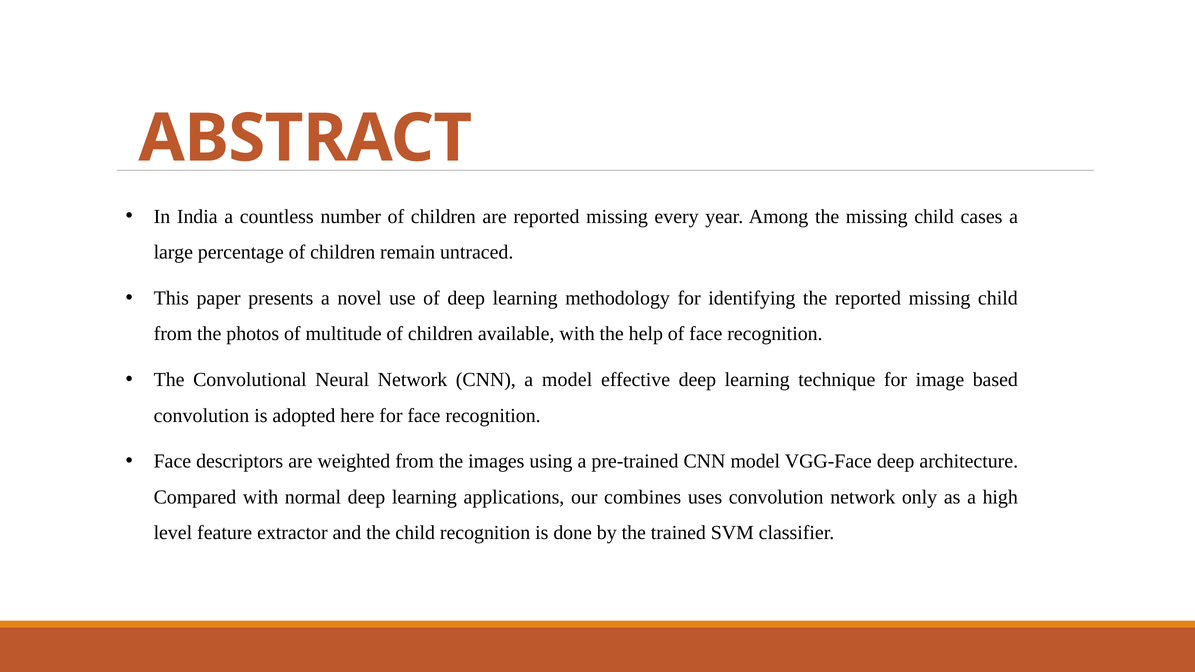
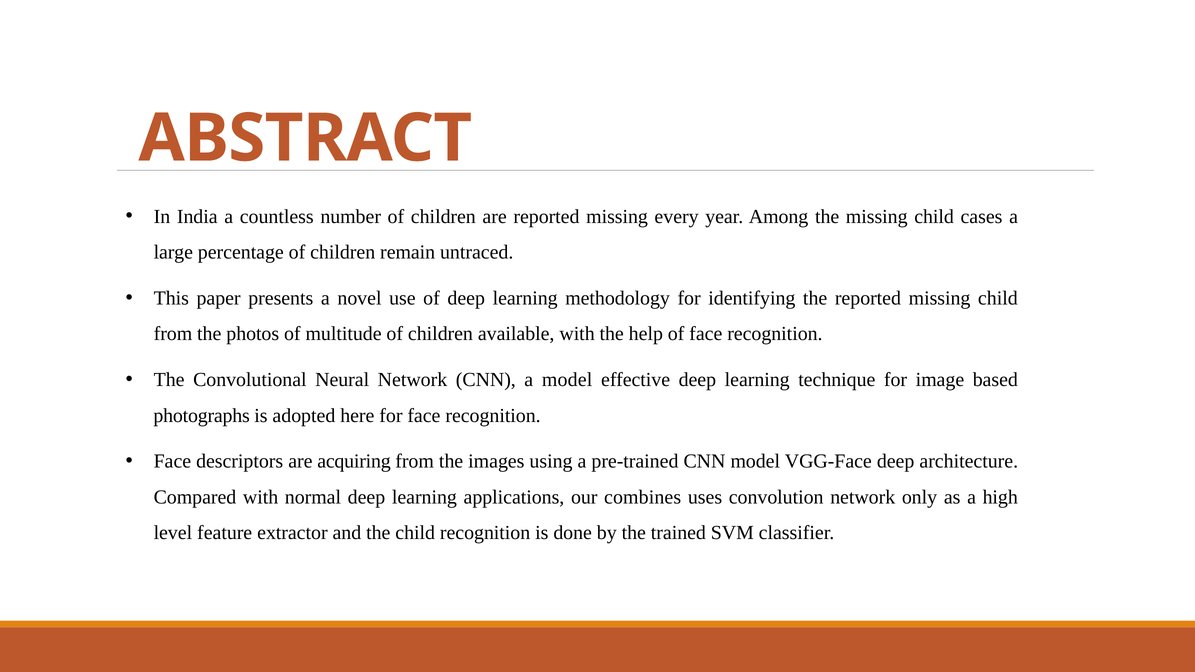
convolution at (202, 416): convolution -> photographs
weighted: weighted -> acquiring
